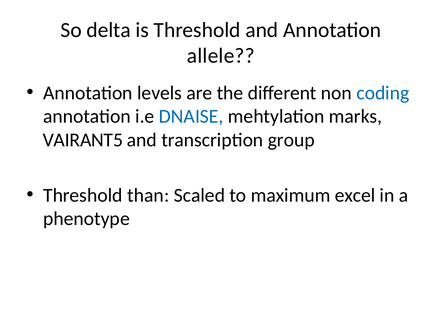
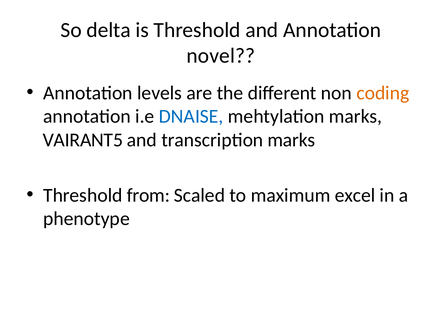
allele: allele -> novel
coding colour: blue -> orange
transcription group: group -> marks
than: than -> from
